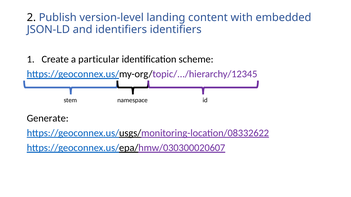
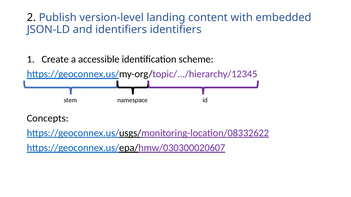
particular: particular -> accessible
Generate: Generate -> Concepts
